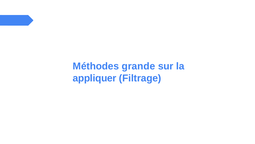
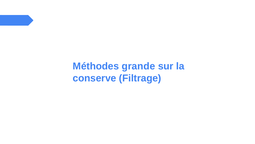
appliquer: appliquer -> conserve
